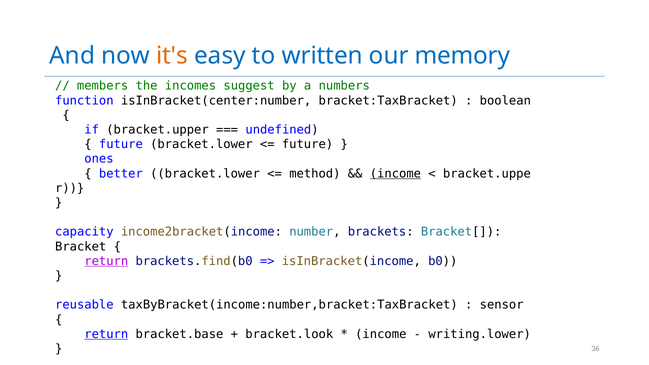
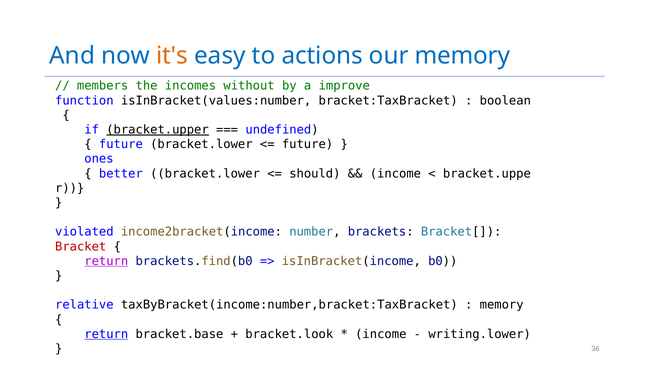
written: written -> actions
suggest: suggest -> without
numbers: numbers -> improve
isInBracket(center:number: isInBracket(center:number -> isInBracket(values:number
bracket.upper underline: none -> present
method: method -> should
income at (395, 174) underline: present -> none
capacity: capacity -> violated
Bracket colour: black -> red
reusable: reusable -> relative
sensor at (502, 305): sensor -> memory
